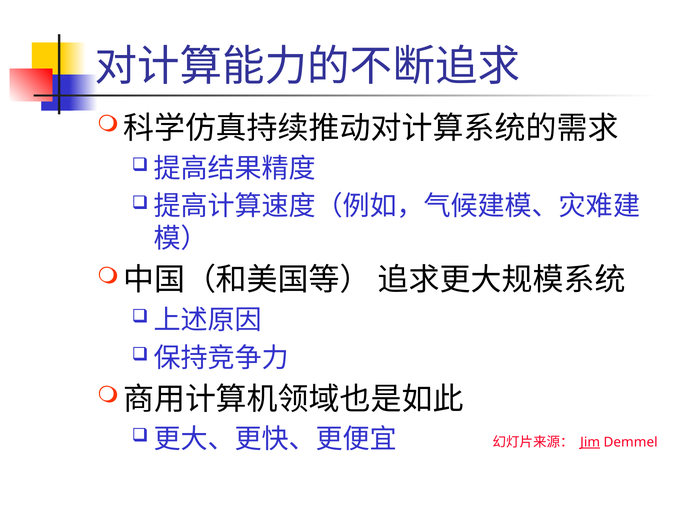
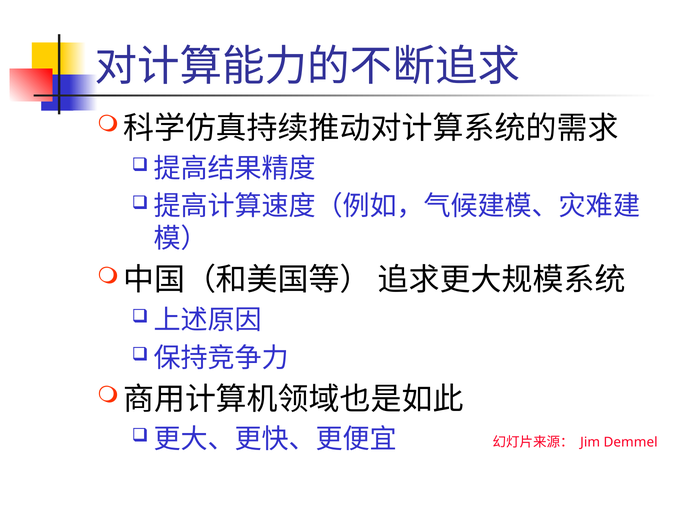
Jim underline: present -> none
